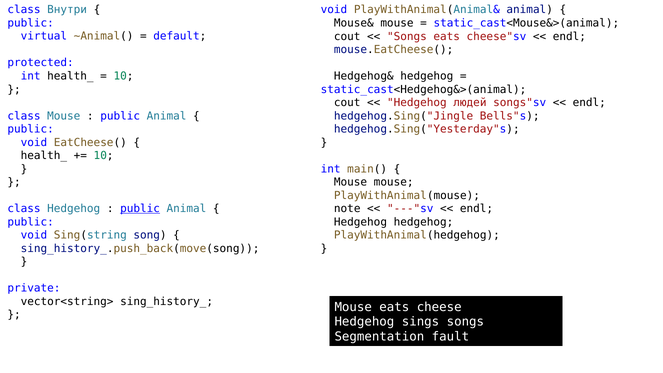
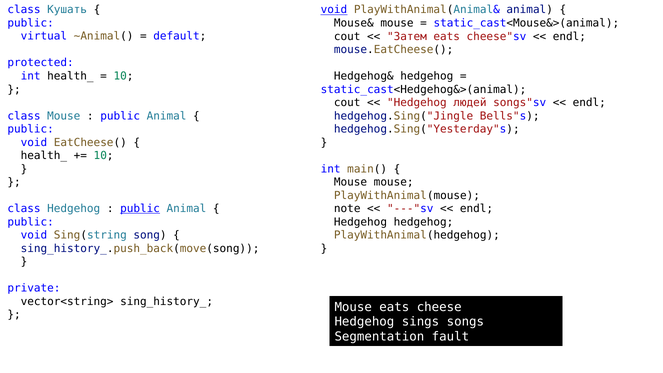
Внутри: Внутри -> Кушать
void at (334, 10) underline: none -> present
Songs at (407, 36): Songs -> Затем
